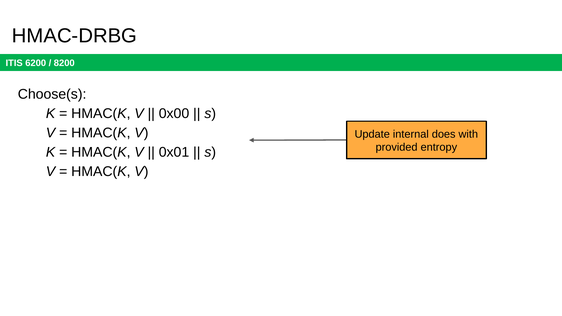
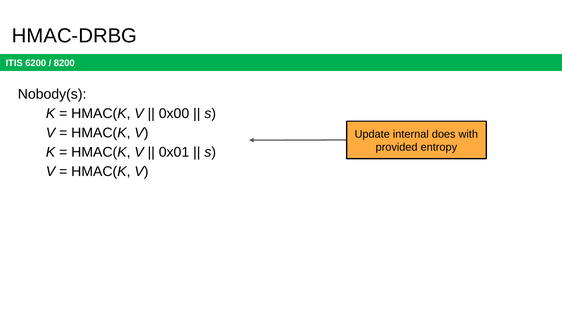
Choose(s: Choose(s -> Nobody(s
